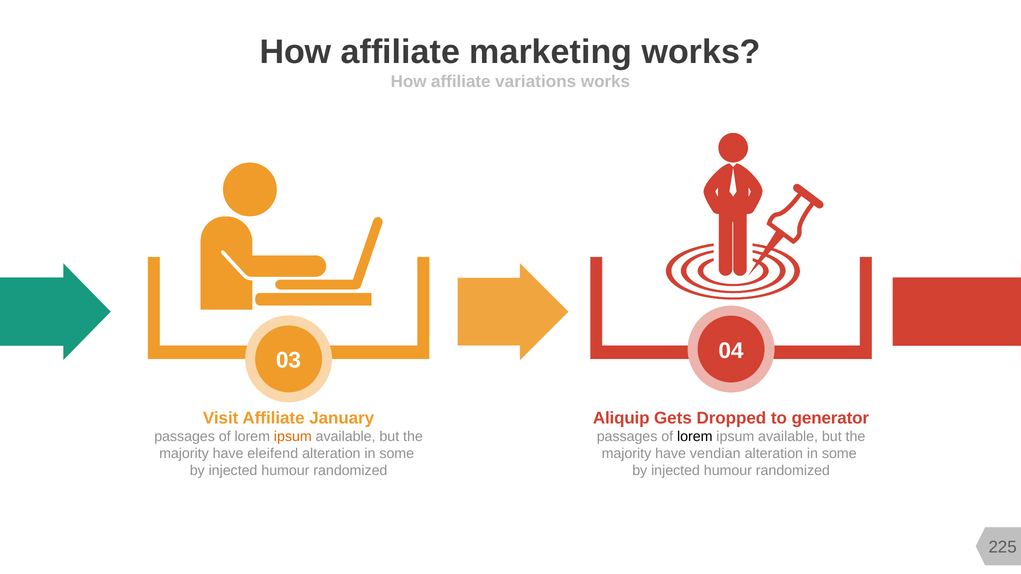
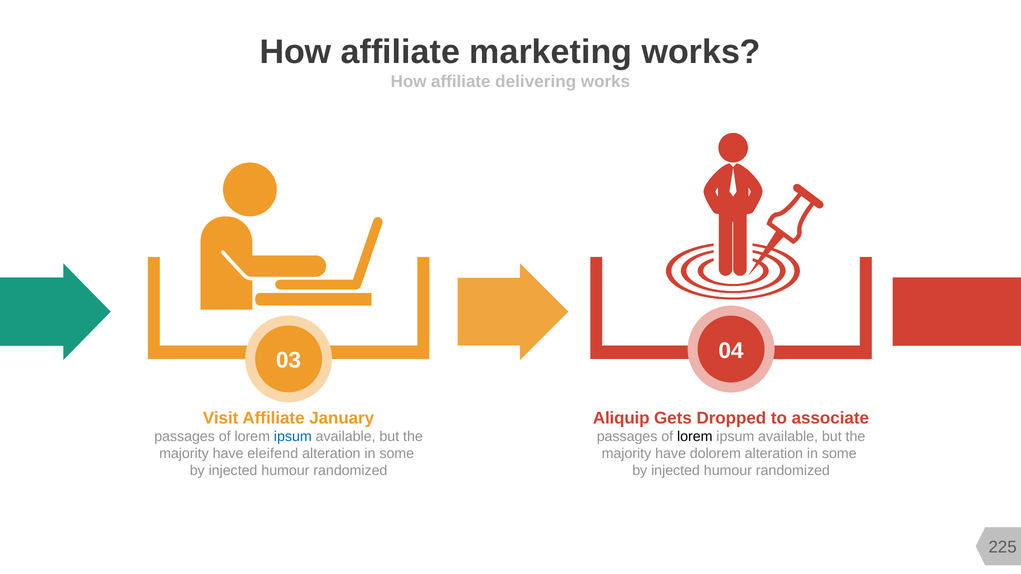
variations: variations -> delivering
generator: generator -> associate
ipsum at (293, 437) colour: orange -> blue
vendian: vendian -> dolorem
